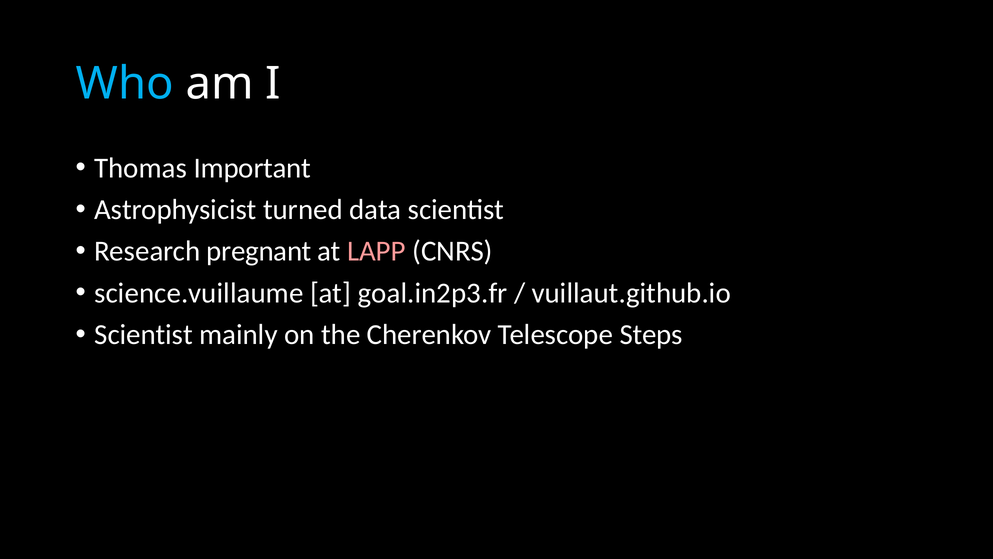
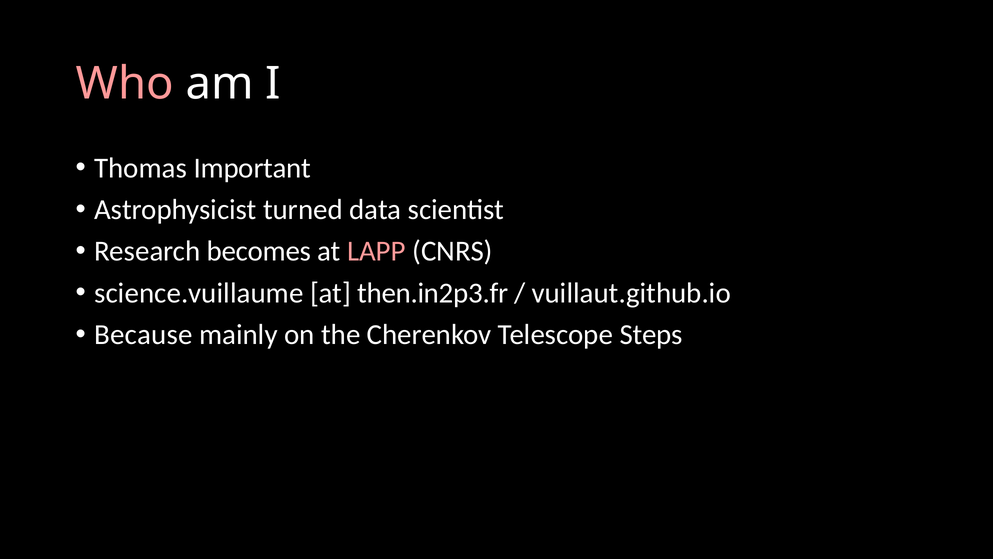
Who colour: light blue -> pink
pregnant: pregnant -> becomes
goal.in2p3.fr: goal.in2p3.fr -> then.in2p3.fr
Scientist at (144, 334): Scientist -> Because
